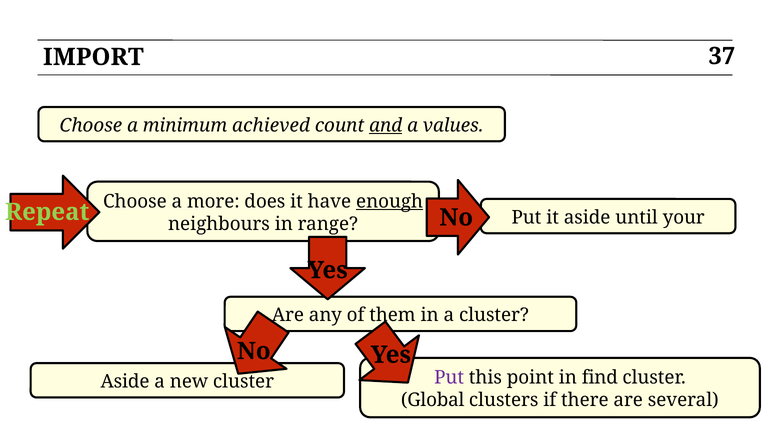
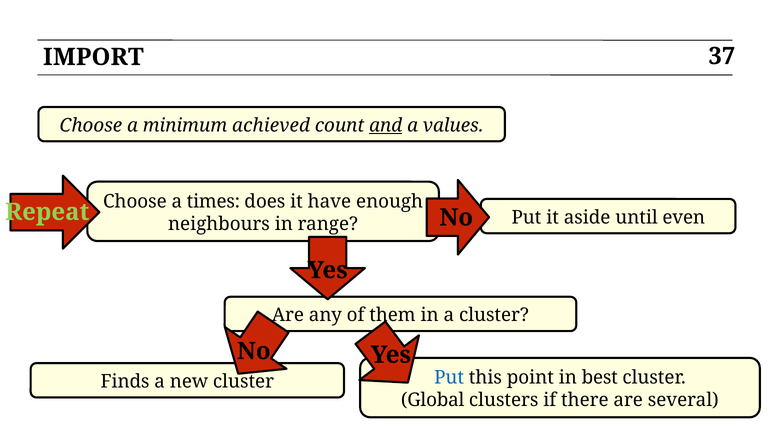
more: more -> times
enough underline: present -> none
your: your -> even
Put at (449, 377) colour: purple -> blue
find: find -> best
Aside at (125, 381): Aside -> Finds
